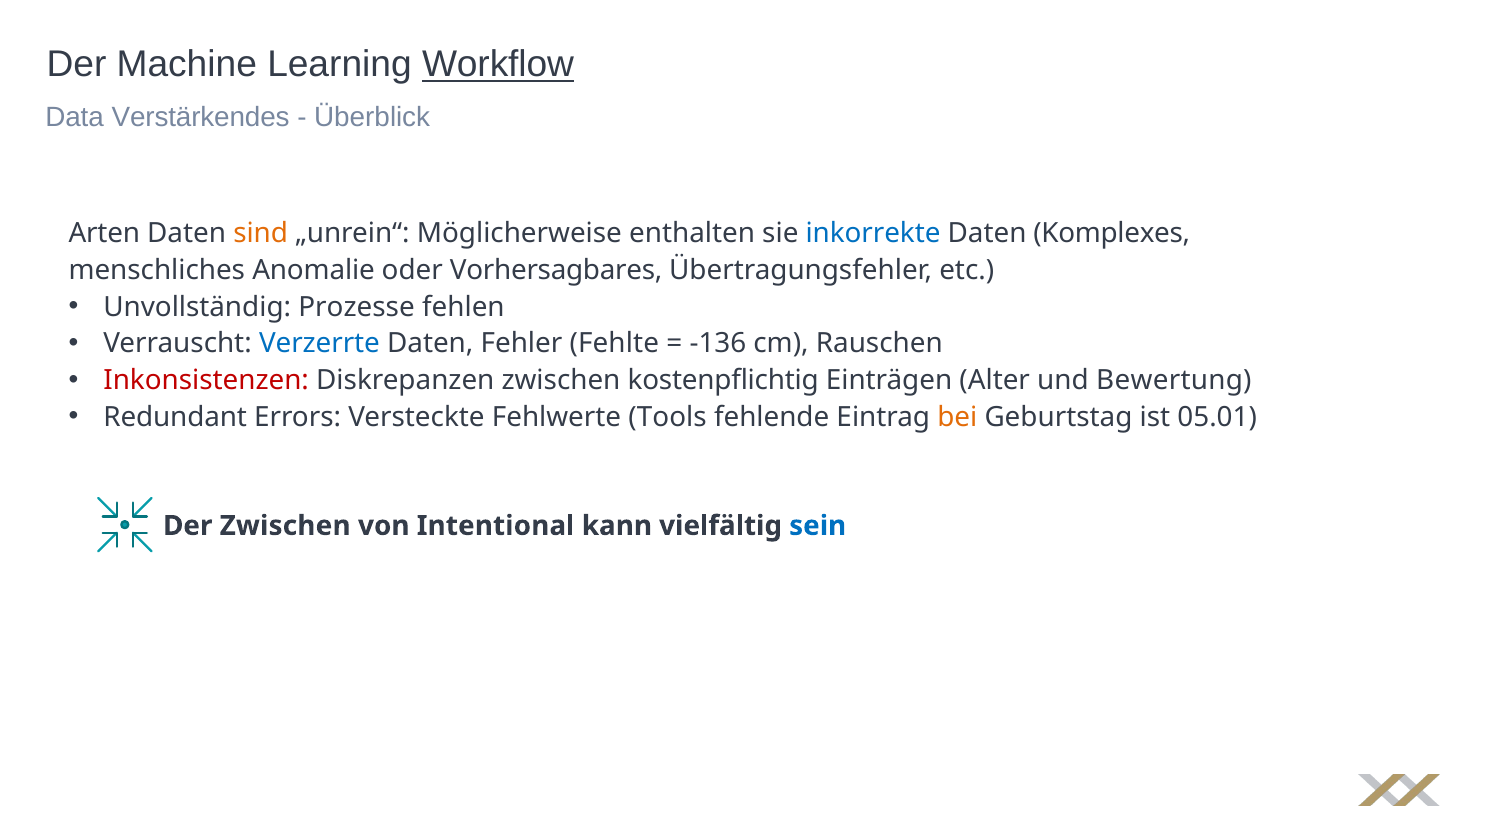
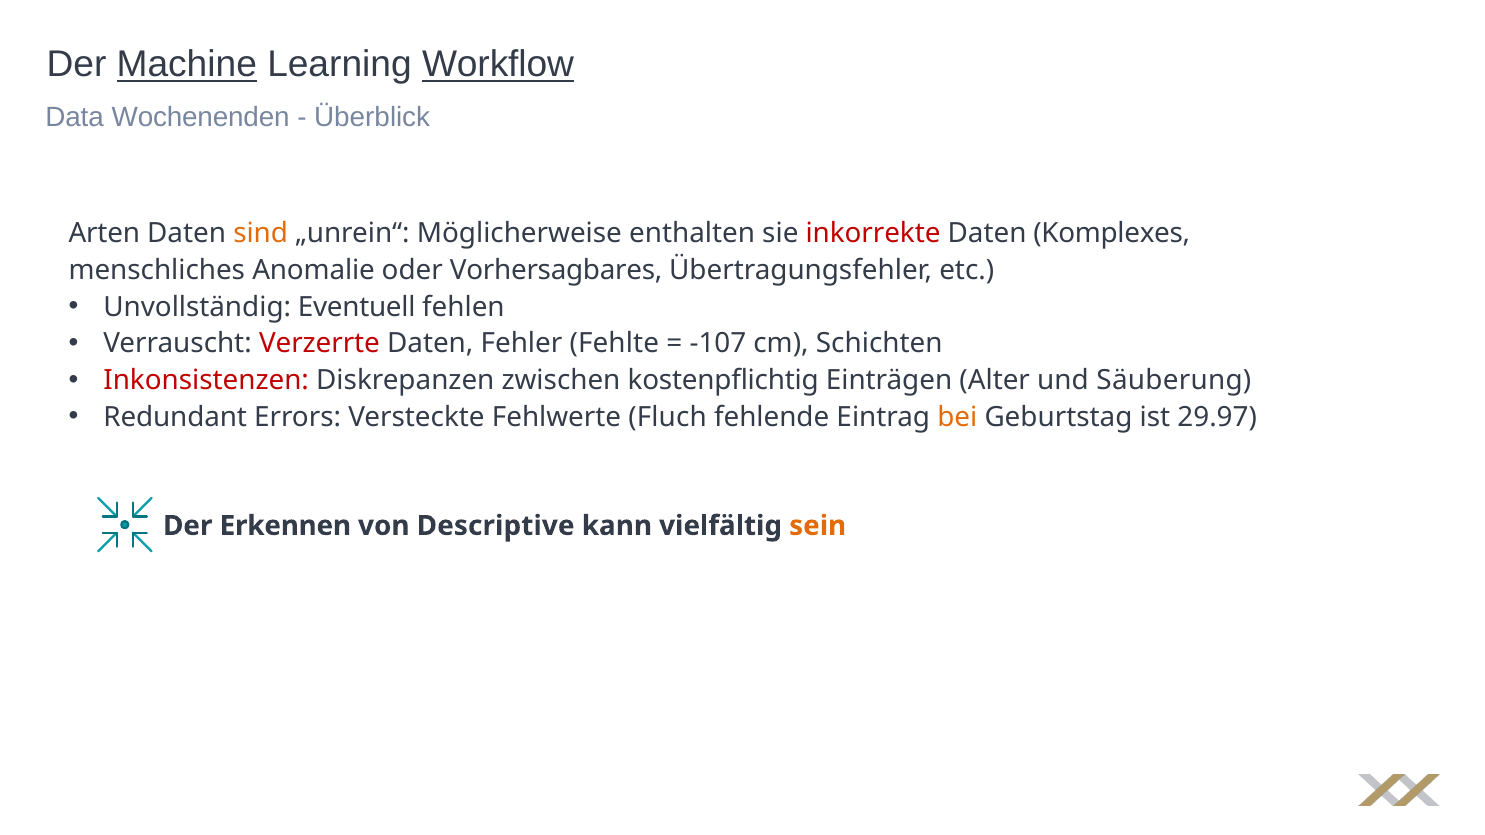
Machine underline: none -> present
Verstärkendes: Verstärkendes -> Wochenenden
inkorrekte colour: blue -> red
Prozesse: Prozesse -> Eventuell
Verzerrte colour: blue -> red
-136: -136 -> -107
Rauschen: Rauschen -> Schichten
Bewertung: Bewertung -> Säuberung
Tools: Tools -> Fluch
05.01: 05.01 -> 29.97
Der Zwischen: Zwischen -> Erkennen
Intentional: Intentional -> Descriptive
sein colour: blue -> orange
